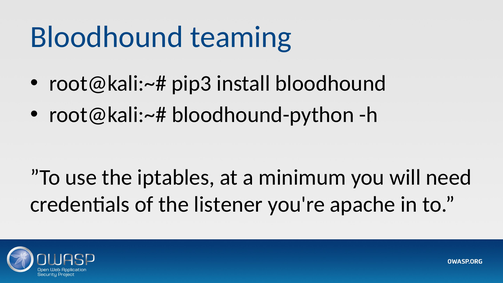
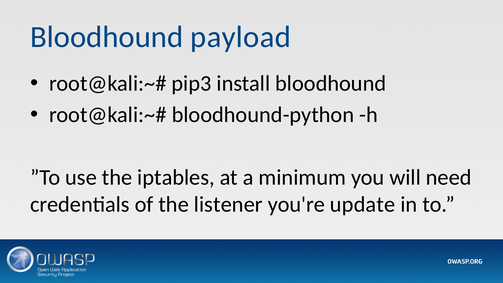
teaming: teaming -> payload
apache: apache -> update
